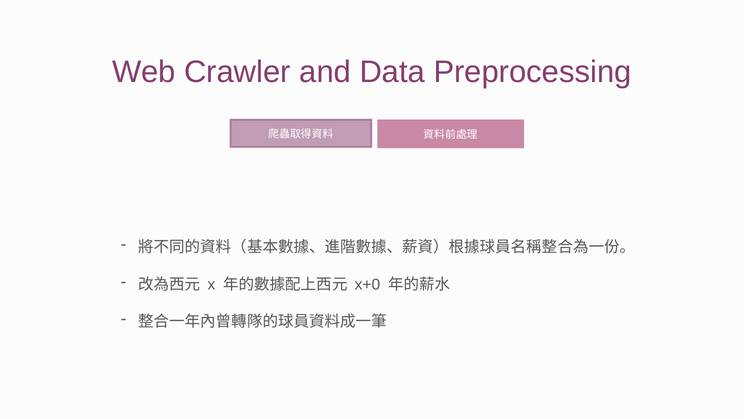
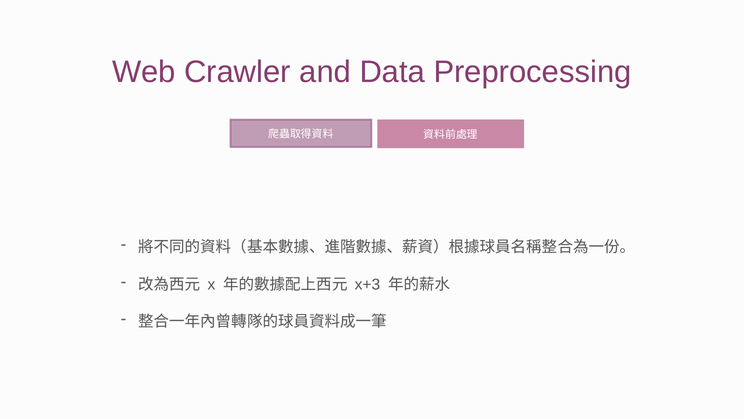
x+0: x+0 -> x+3
